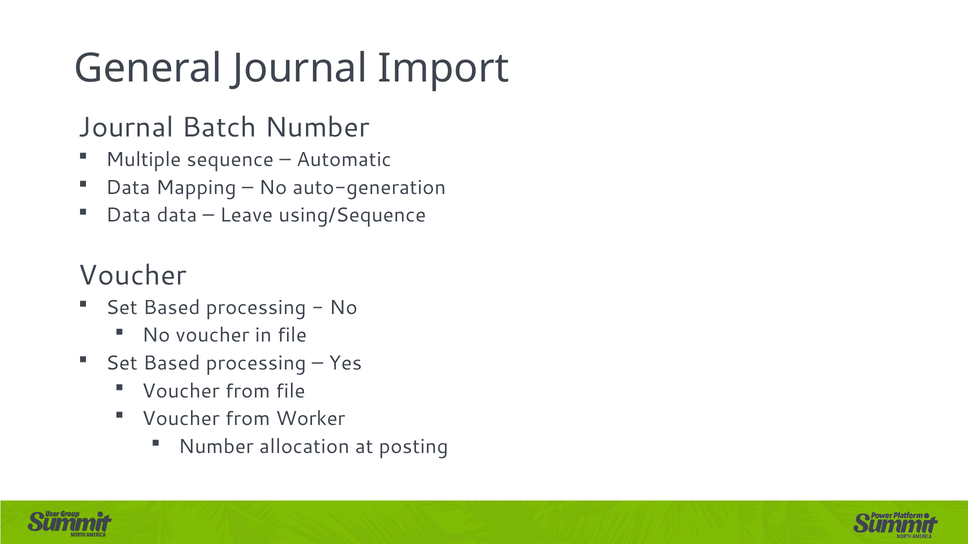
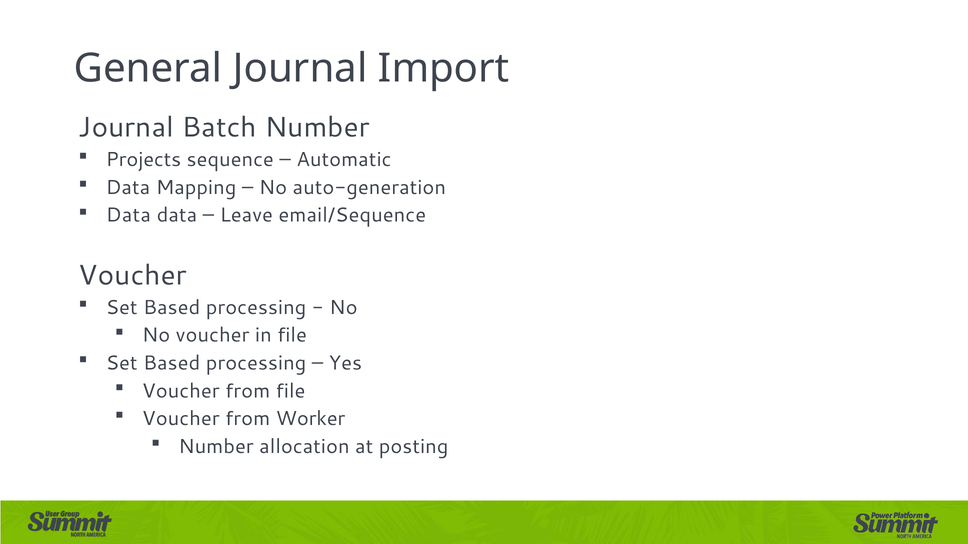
Multiple: Multiple -> Projects
using/Sequence: using/Sequence -> email/Sequence
